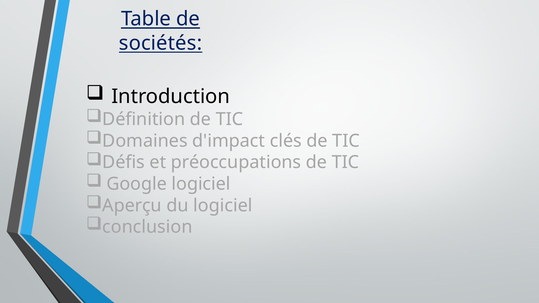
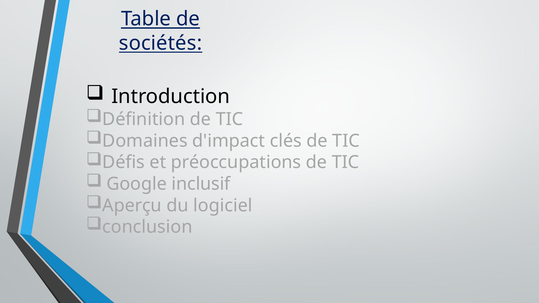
Google logiciel: logiciel -> inclusif
